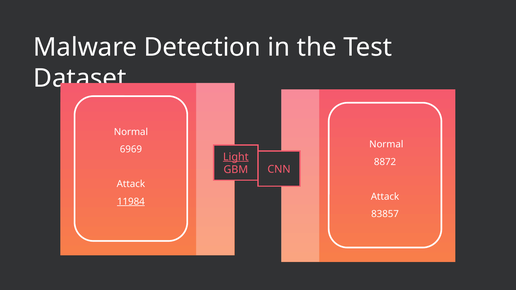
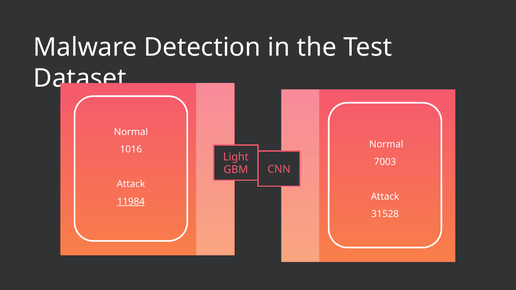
6969: 6969 -> 1016
Light underline: present -> none
8872: 8872 -> 7003
83857: 83857 -> 31528
